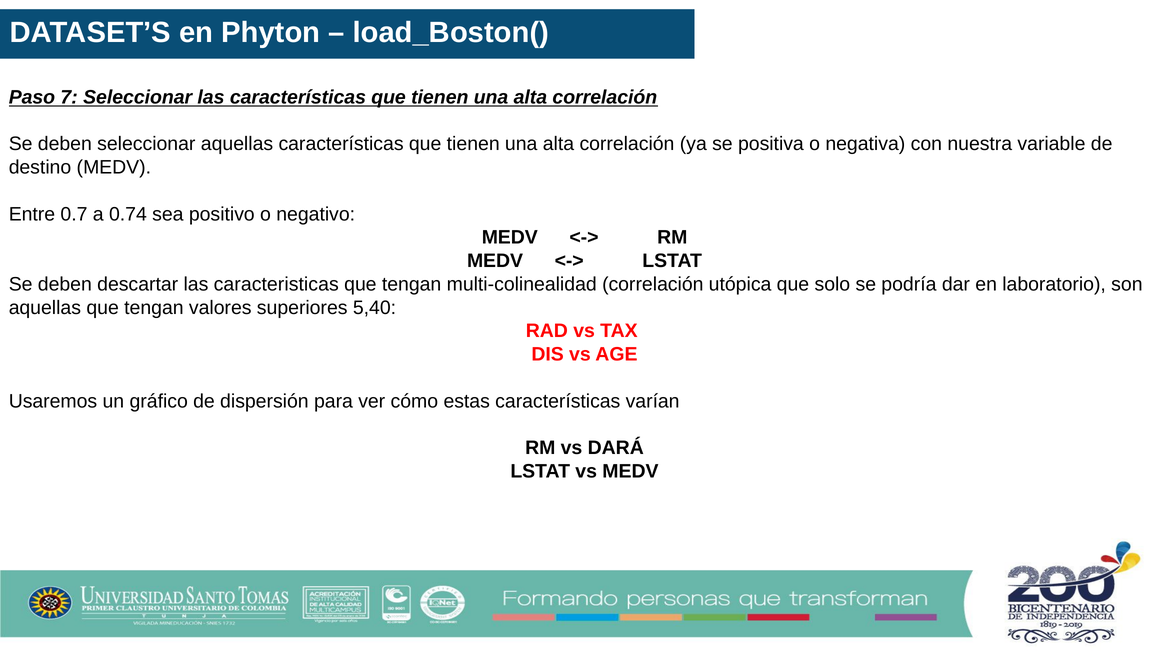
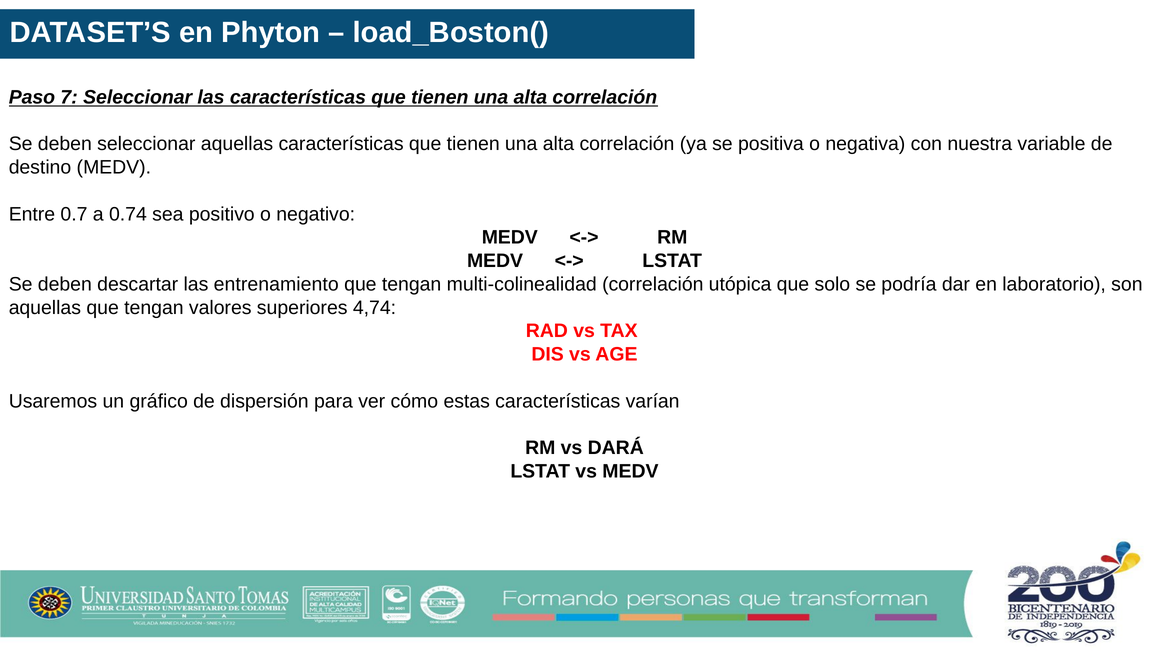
caracteristicas: caracteristicas -> entrenamiento
5,40: 5,40 -> 4,74
